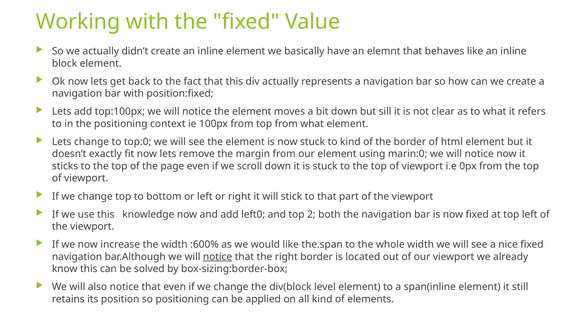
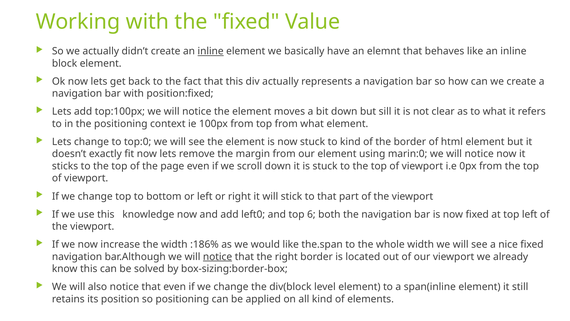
inline at (211, 51) underline: none -> present
2: 2 -> 6
:600%: :600% -> :186%
